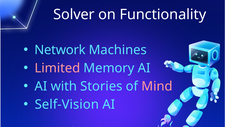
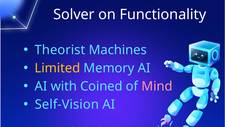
Network: Network -> Theorist
Limited colour: pink -> yellow
Stories: Stories -> Coined
